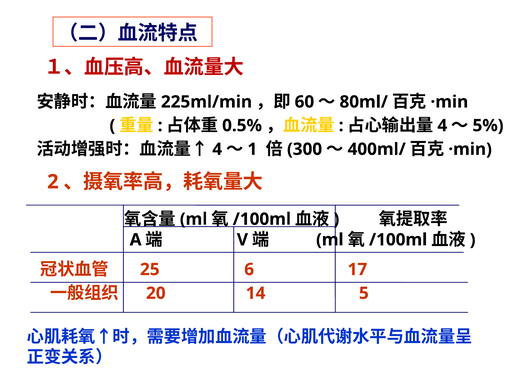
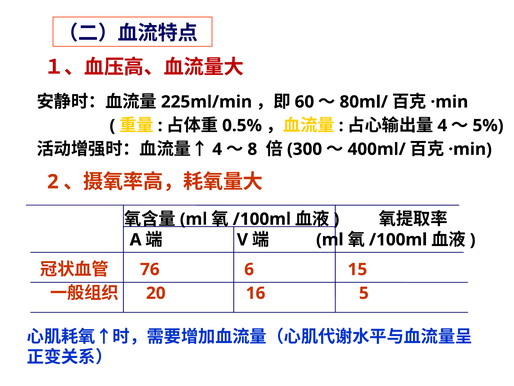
1: 1 -> 8
25: 25 -> 76
17: 17 -> 15
14: 14 -> 16
